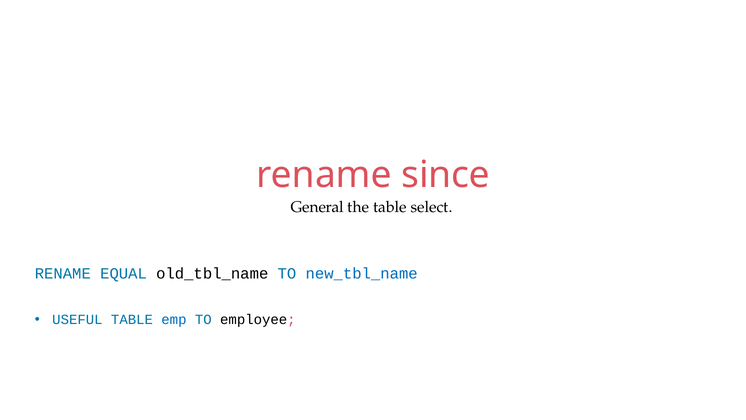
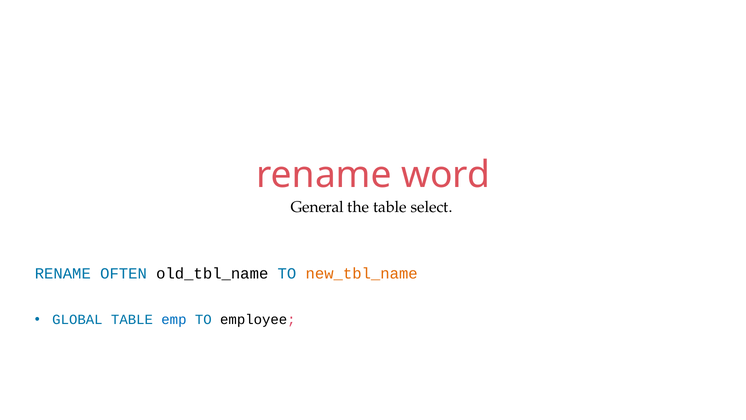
since: since -> word
EQUAL: EQUAL -> OFTEN
new_tbl_name colour: blue -> orange
USEFUL: USEFUL -> GLOBAL
